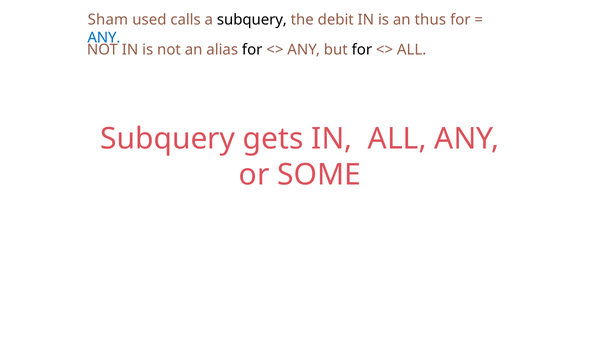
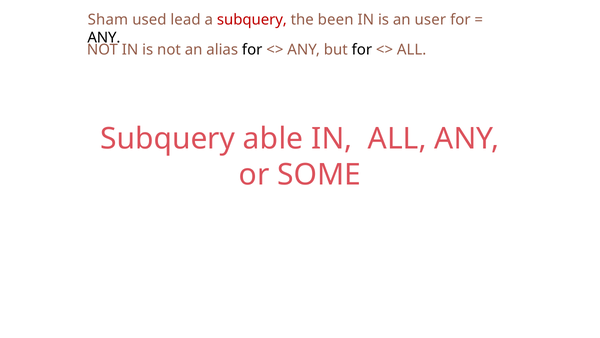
calls: calls -> lead
subquery at (252, 20) colour: black -> red
debit: debit -> been
thus: thus -> user
ANY at (104, 38) colour: blue -> black
gets: gets -> able
